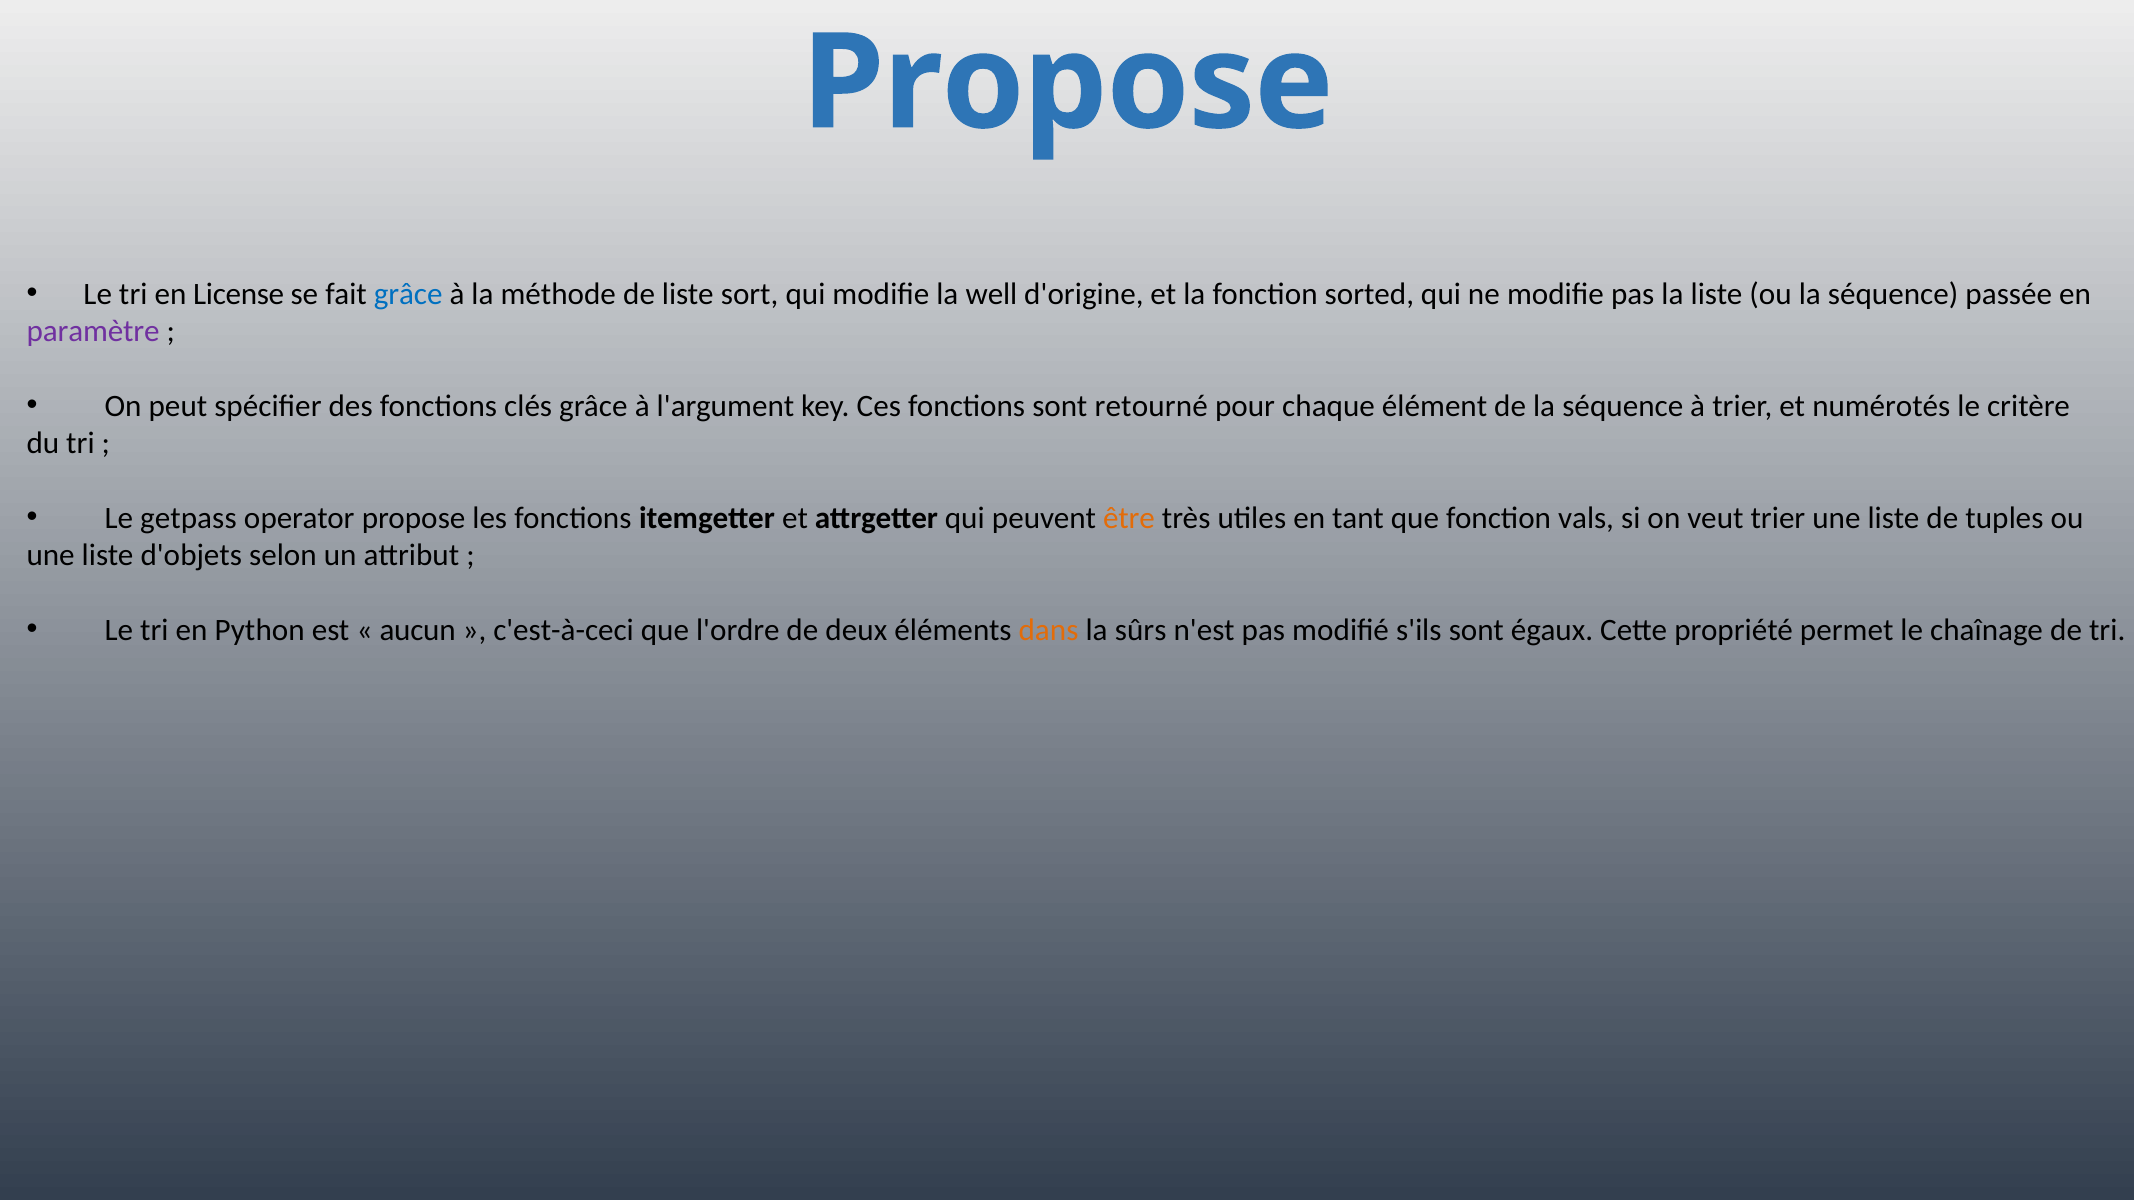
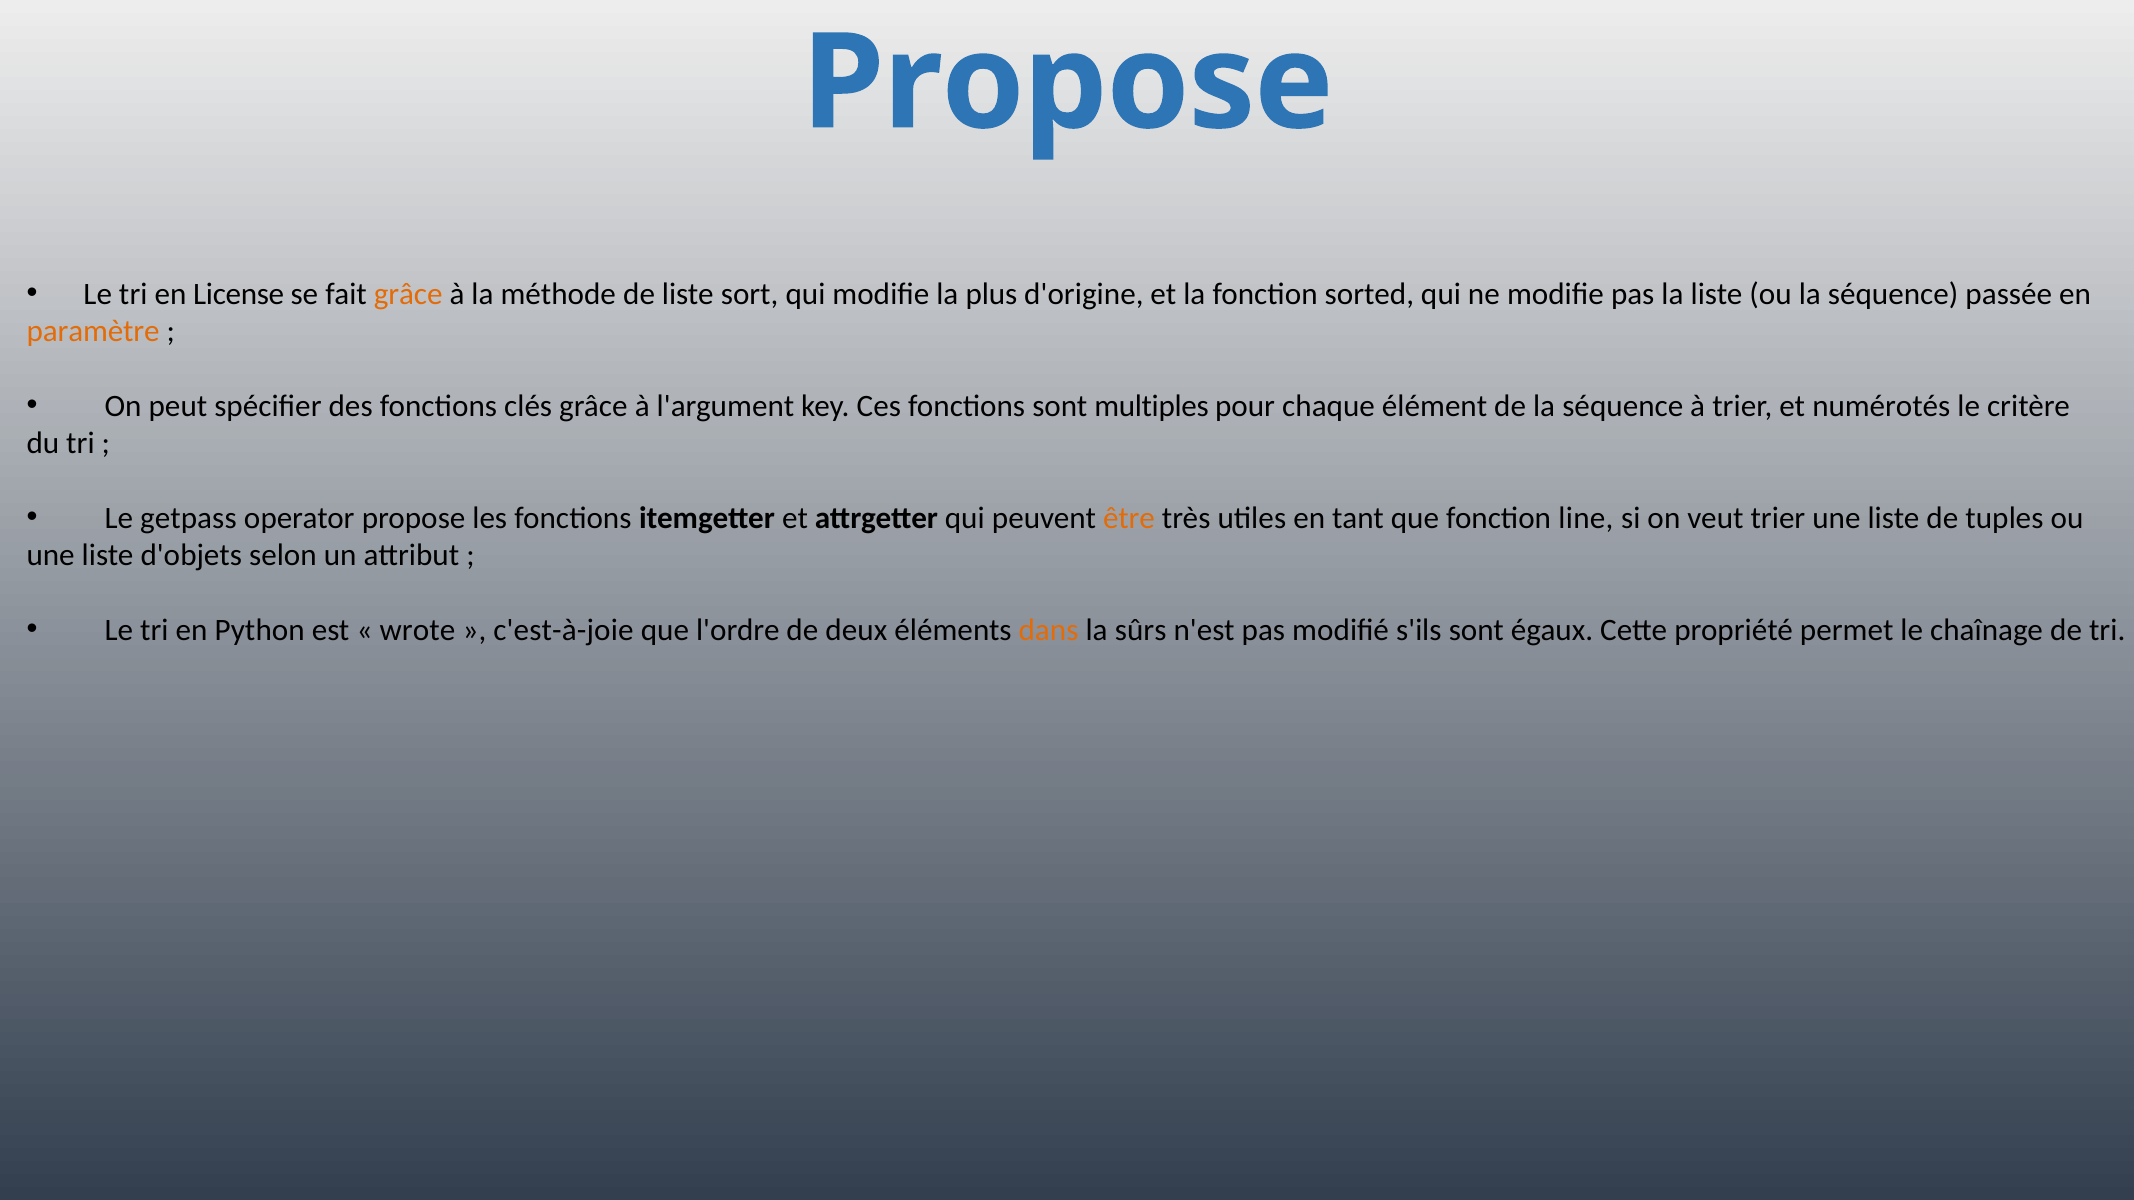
grâce at (408, 294) colour: blue -> orange
well: well -> plus
paramètre colour: purple -> orange
retourné: retourné -> multiples
vals: vals -> line
aucun: aucun -> wrote
c'est-à-ceci: c'est-à-ceci -> c'est-à-joie
